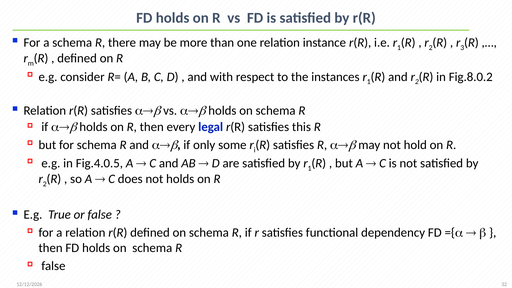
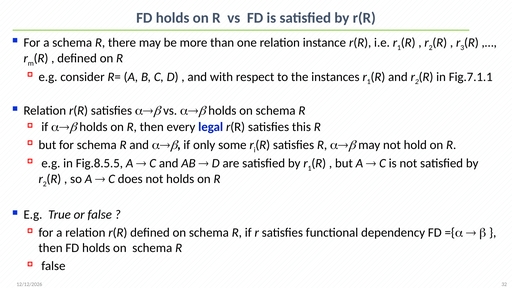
Fig.8.0.2: Fig.8.0.2 -> Fig.7.1.1
Fig.4.0.5: Fig.4.0.5 -> Fig.8.5.5
